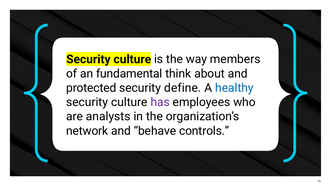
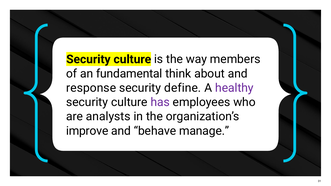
protected: protected -> response
healthy colour: blue -> purple
network: network -> improve
controls: controls -> manage
